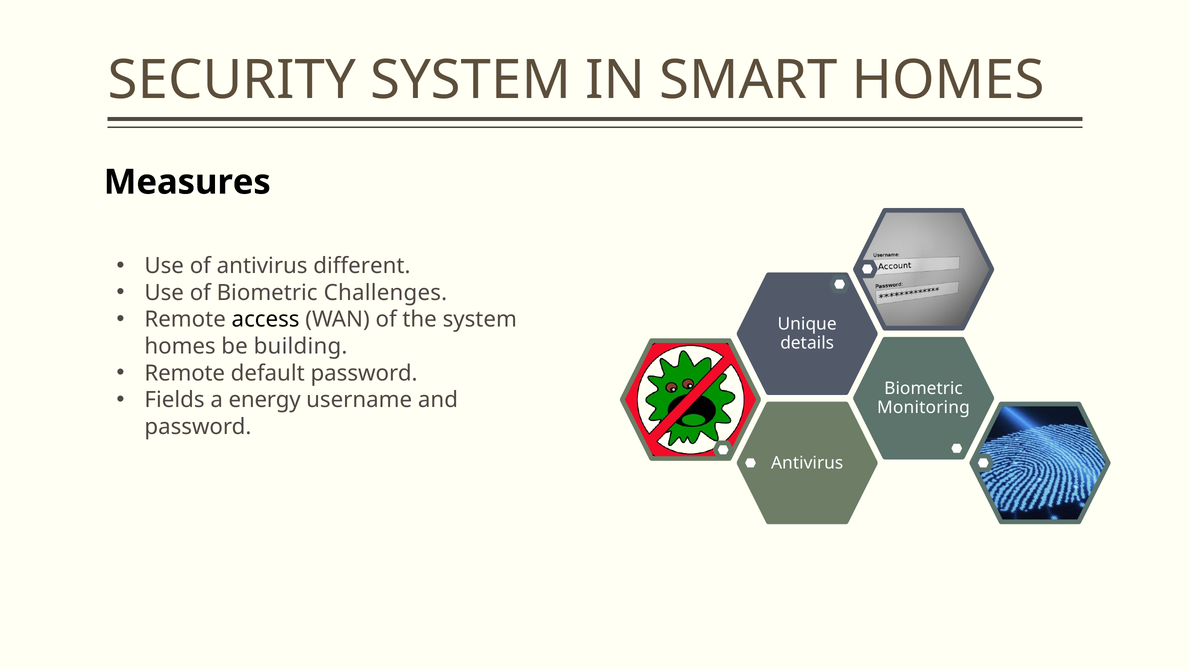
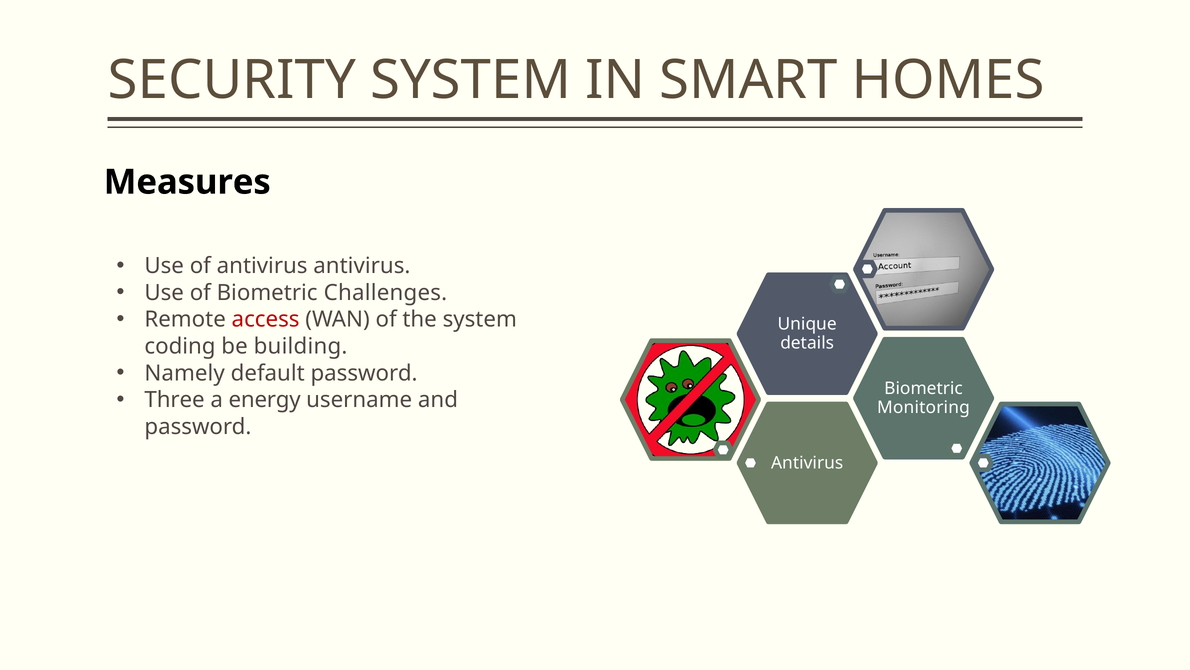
antivirus different: different -> antivirus
access colour: black -> red
homes at (180, 346): homes -> coding
Remote at (185, 373): Remote -> Namely
Fields: Fields -> Three
